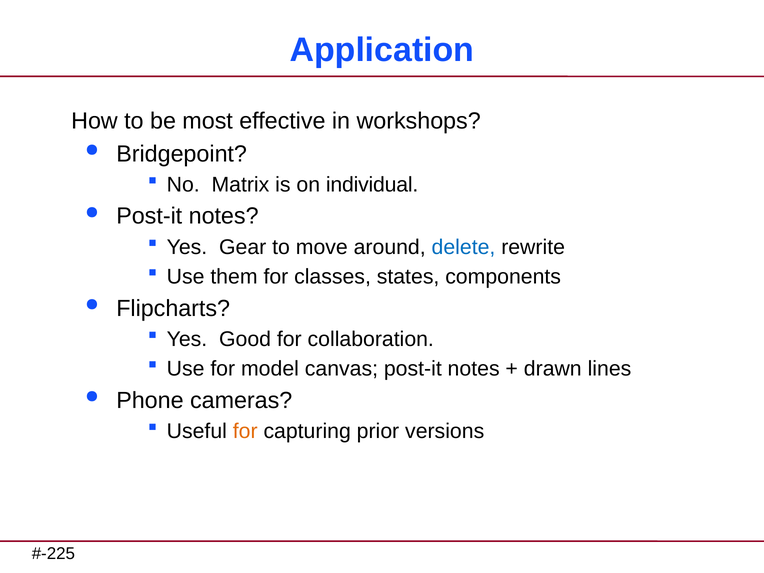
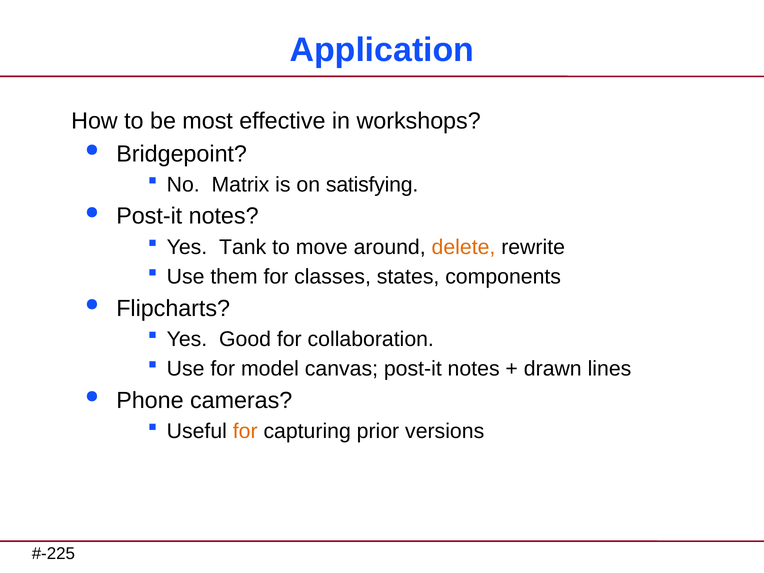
individual: individual -> satisfying
Gear: Gear -> Tank
delete colour: blue -> orange
